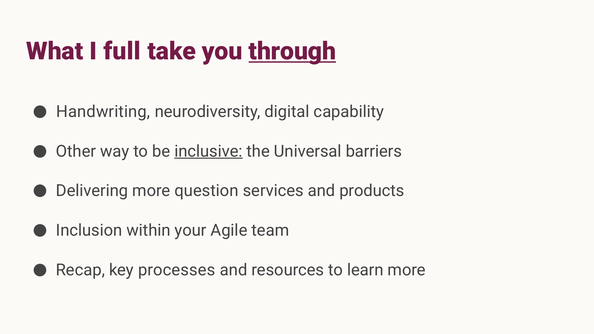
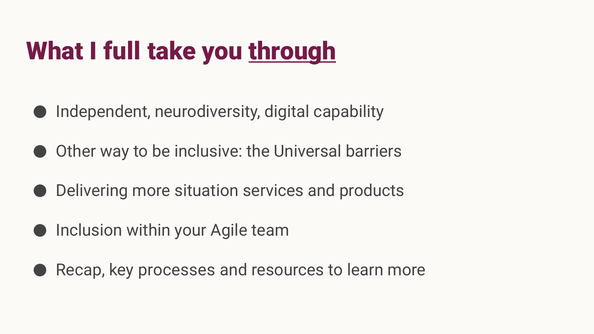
Handwriting: Handwriting -> Independent
inclusive underline: present -> none
question: question -> situation
